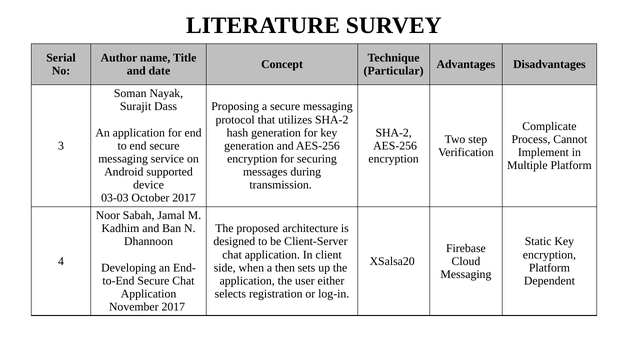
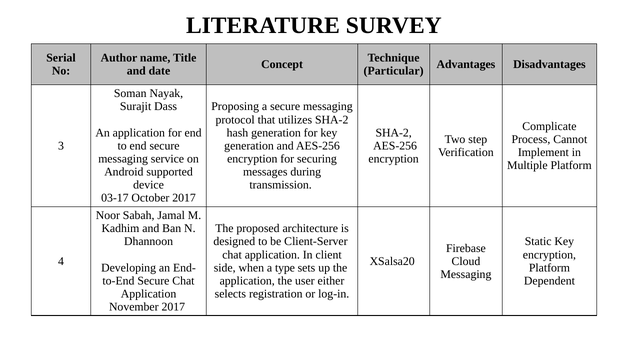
03-03: 03-03 -> 03-17
then: then -> type
